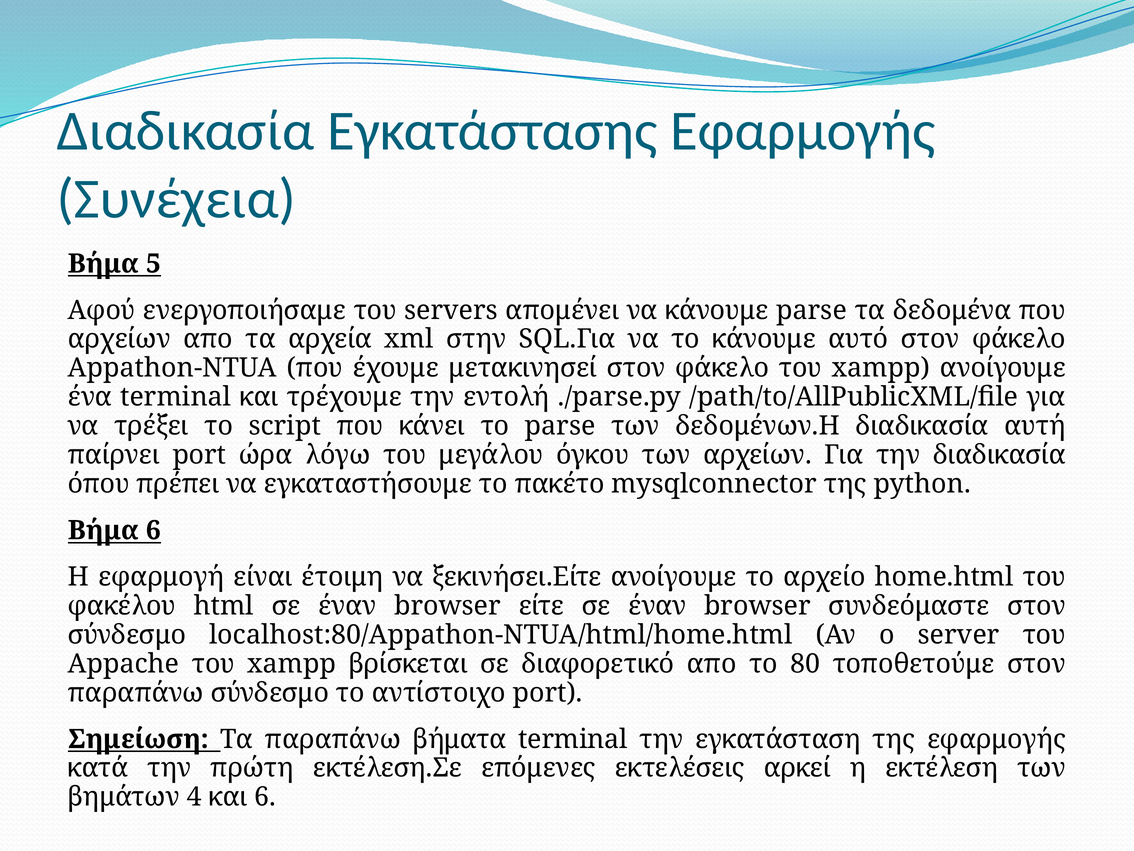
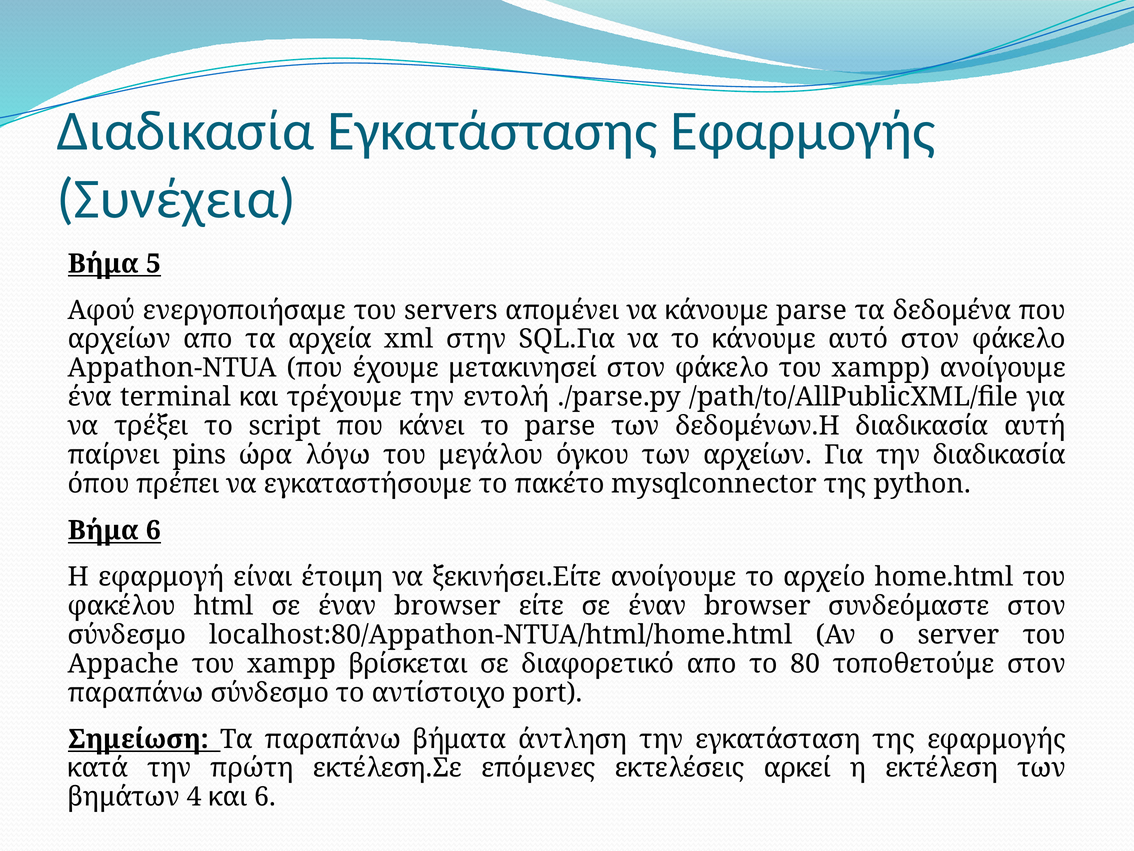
παίρνει port: port -> pins
βήματα terminal: terminal -> άντληση
